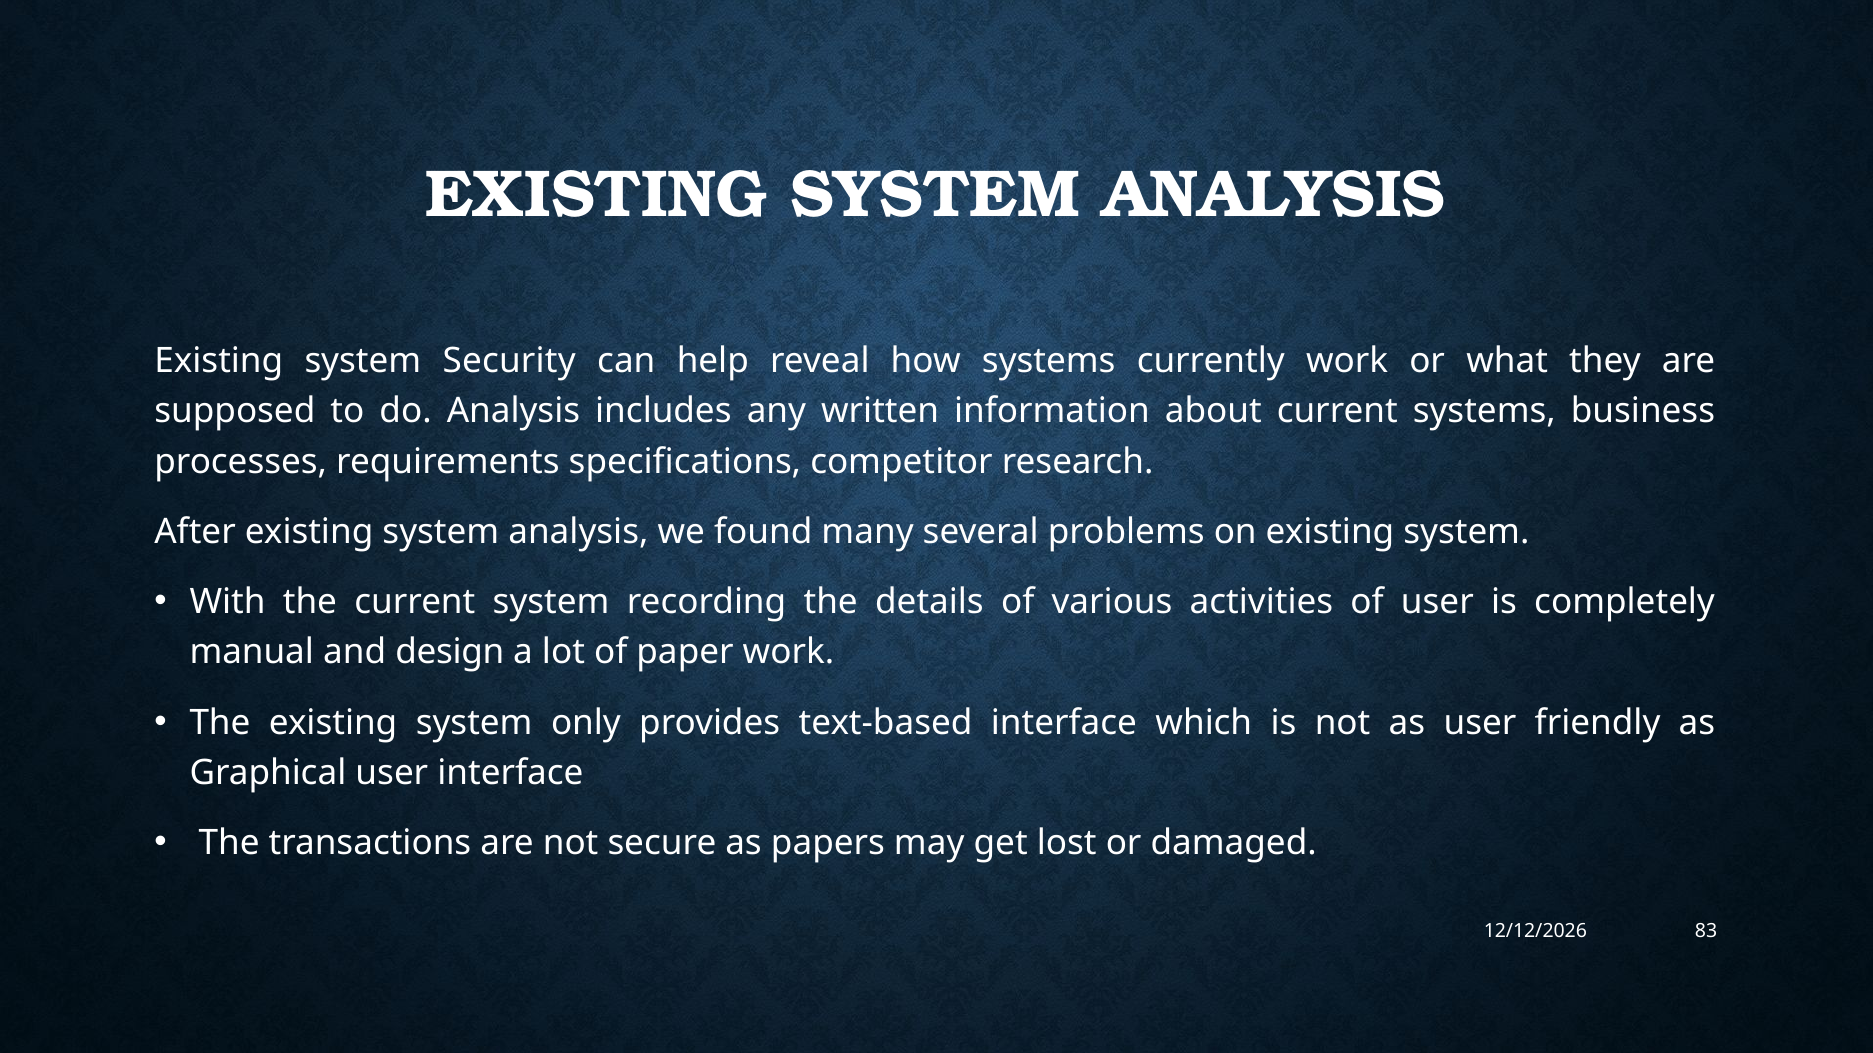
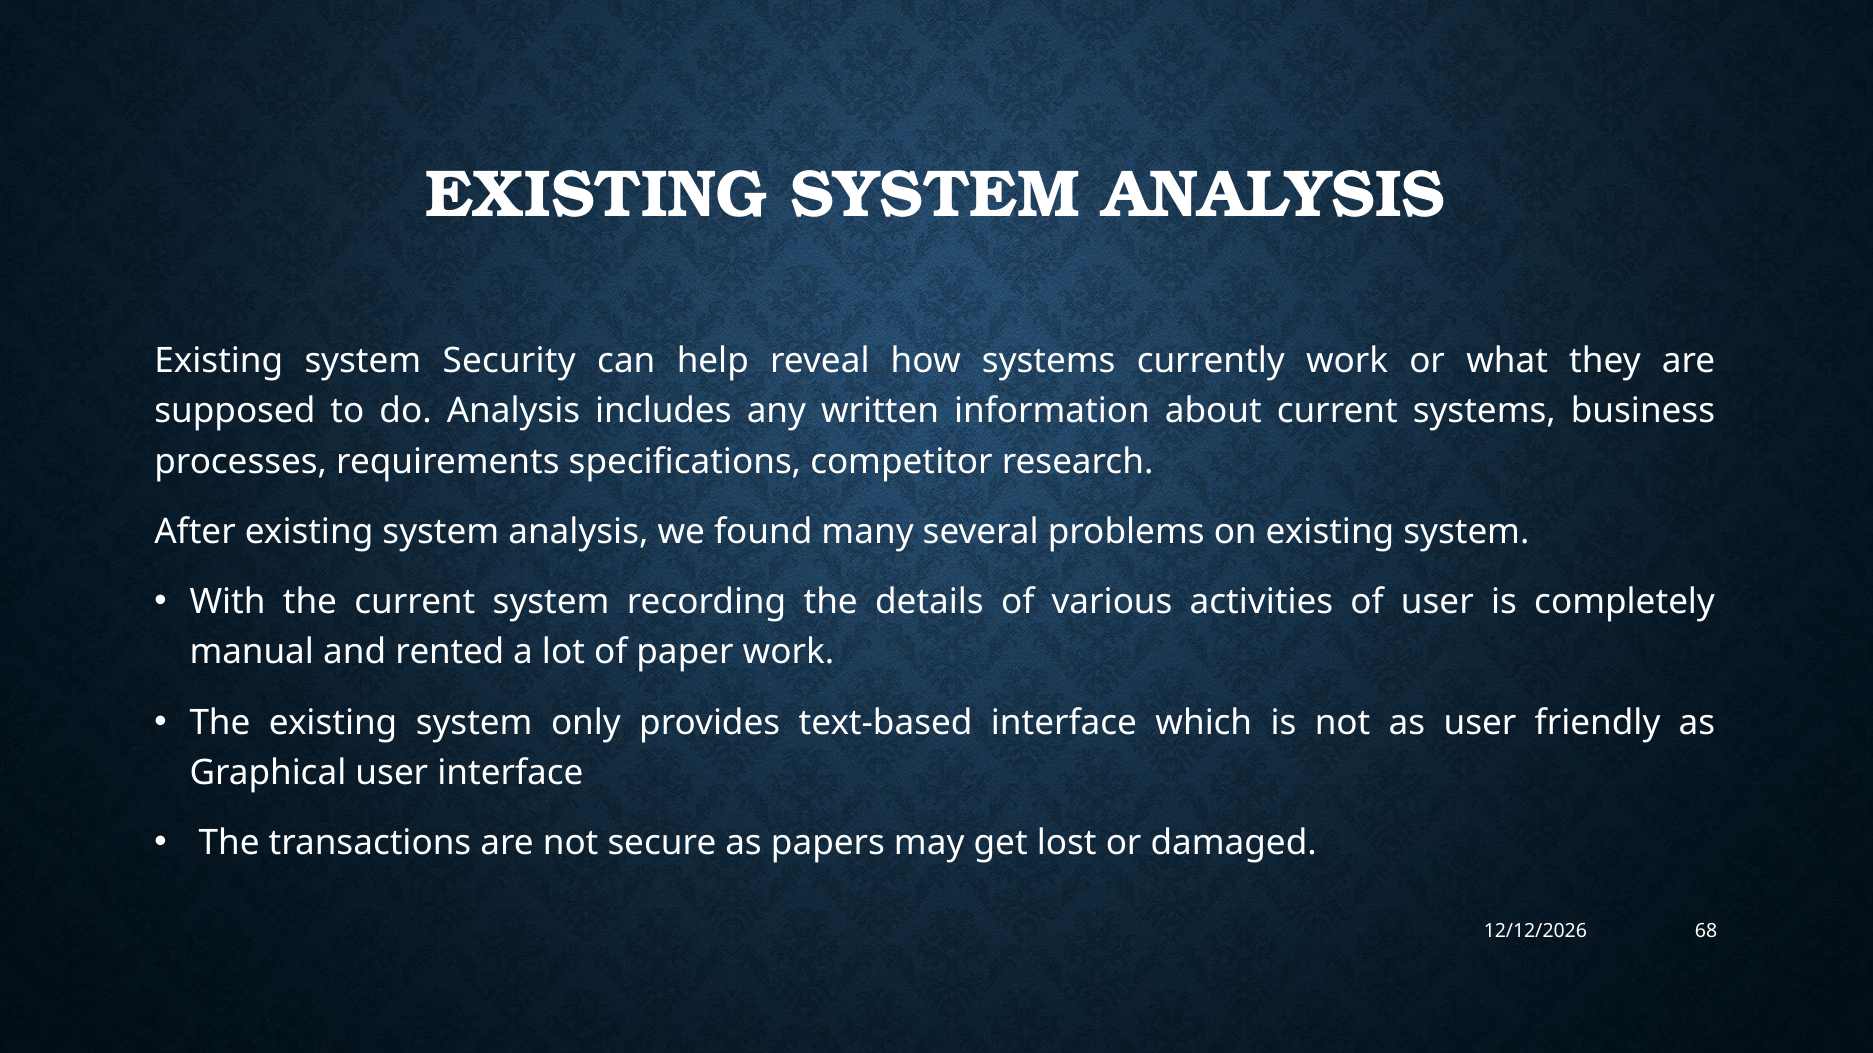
design: design -> rented
83: 83 -> 68
